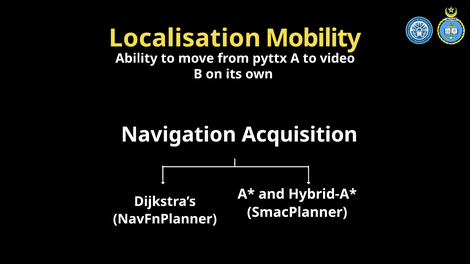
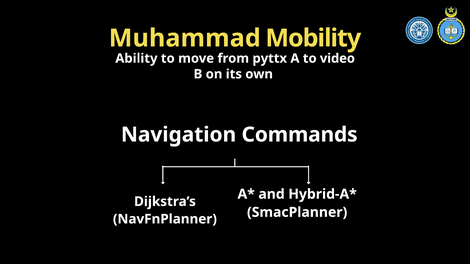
Localisation: Localisation -> Muhammad
Acquisition: Acquisition -> Commands
